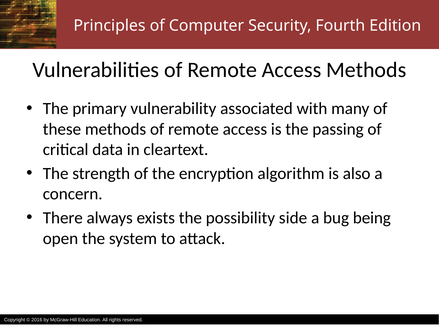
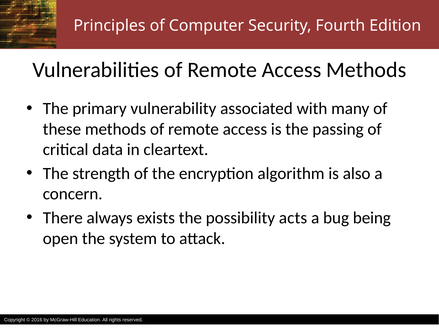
side: side -> acts
